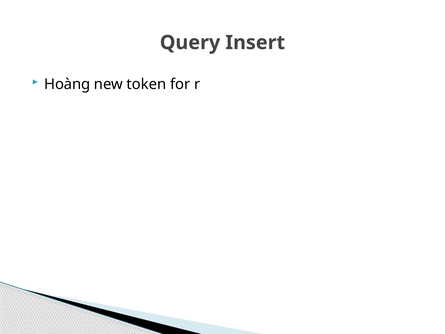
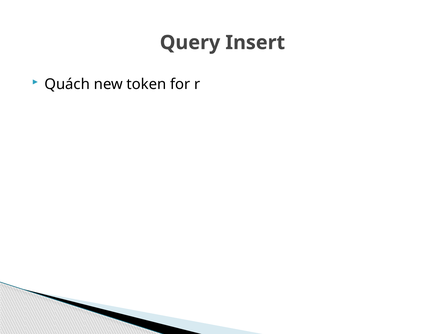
Hoàng: Hoàng -> Quách
